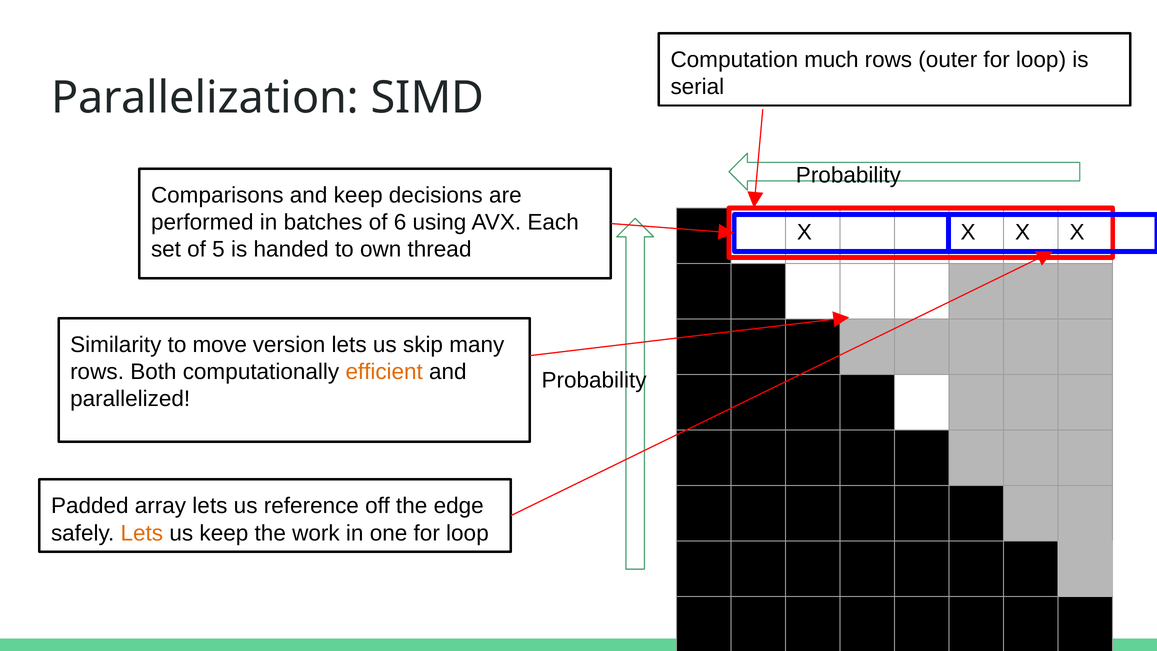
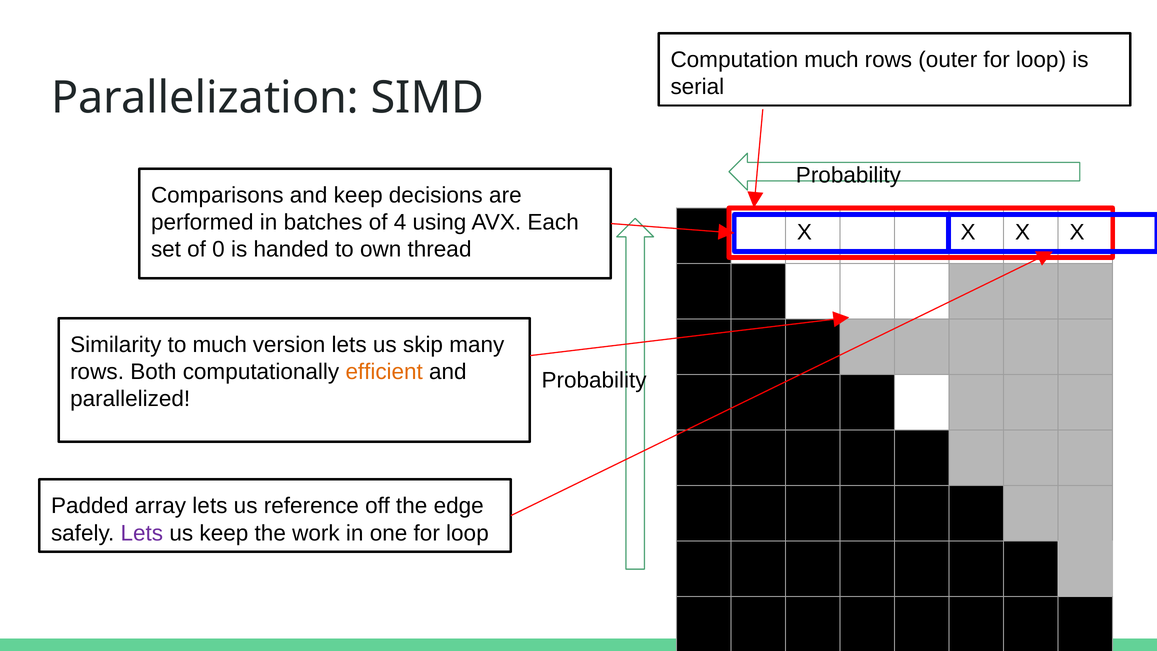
6: 6 -> 4
5: 5 -> 0
to move: move -> much
Lets at (142, 533) colour: orange -> purple
